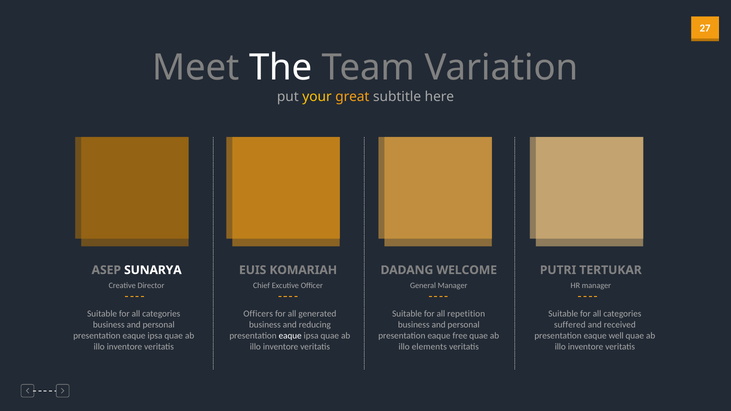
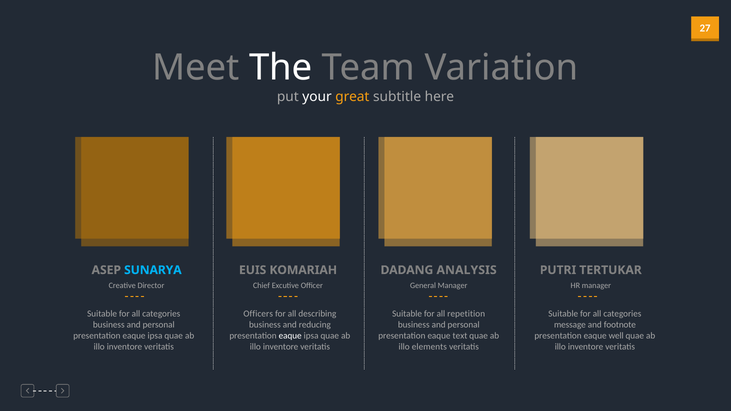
your colour: yellow -> white
SUNARYA colour: white -> light blue
WELCOME: WELCOME -> ANALYSIS
generated: generated -> describing
suffered: suffered -> message
received: received -> footnote
free: free -> text
